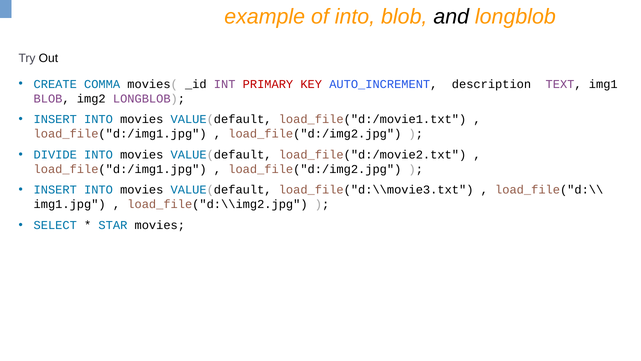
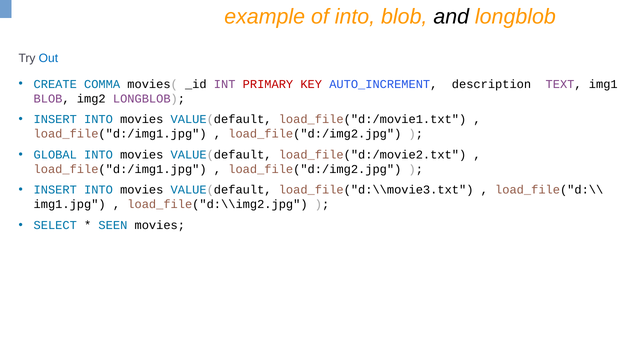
Out colour: black -> blue
DIVIDE: DIVIDE -> GLOBAL
STAR: STAR -> SEEN
